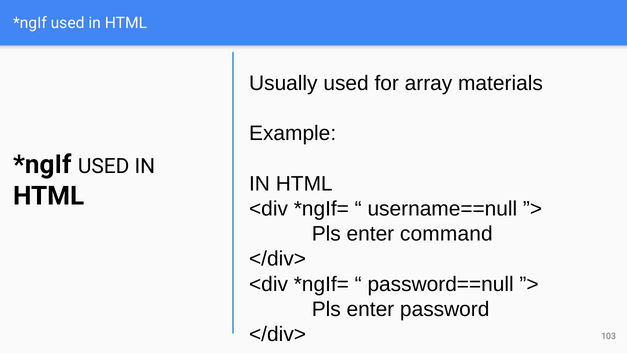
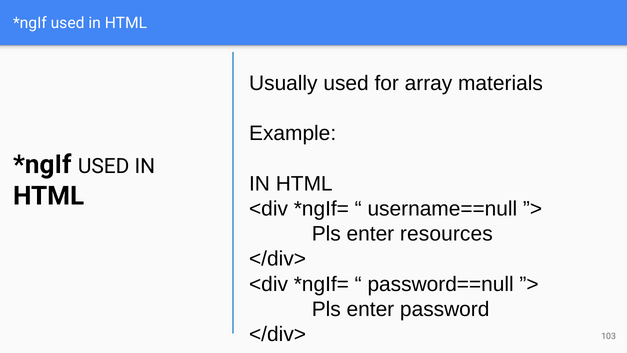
command: command -> resources
